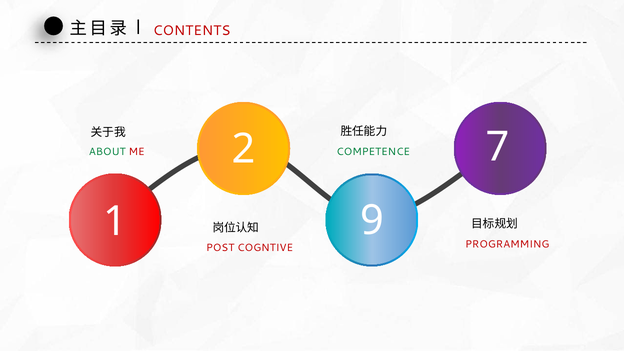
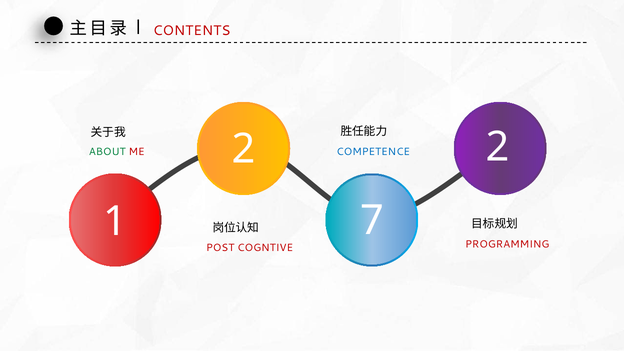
2 7: 7 -> 2
COMPETENCE colour: green -> blue
9: 9 -> 7
